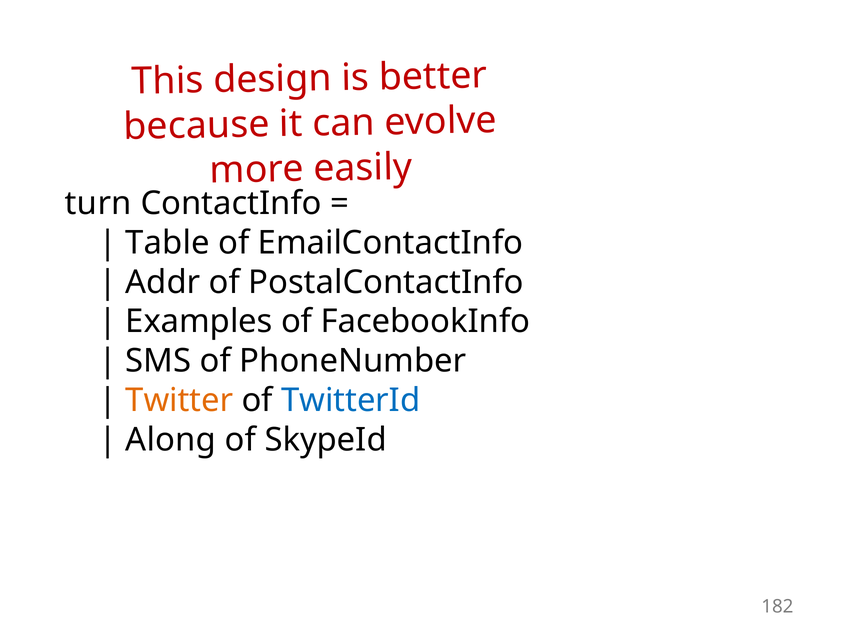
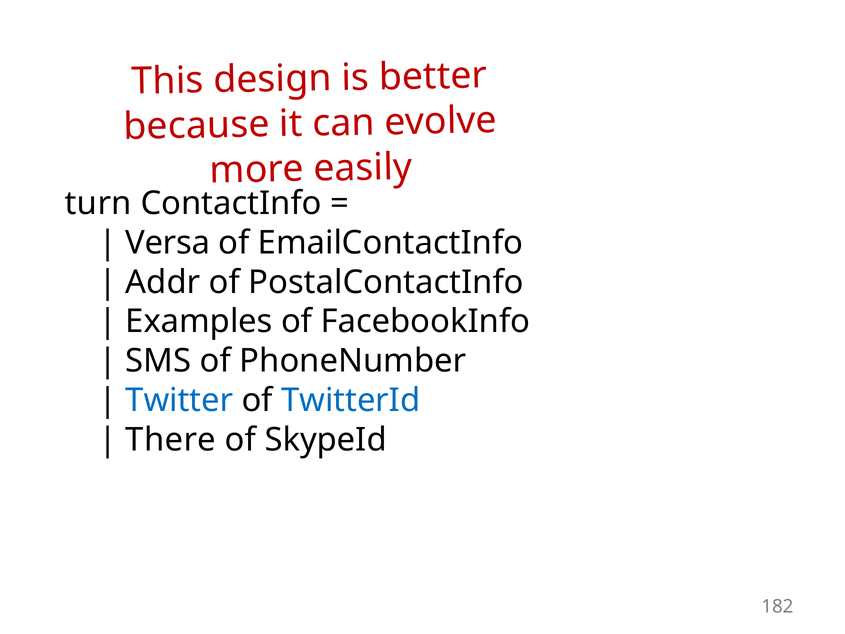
Table: Table -> Versa
Twitter colour: orange -> blue
Along: Along -> There
